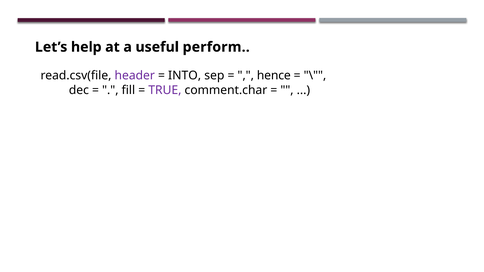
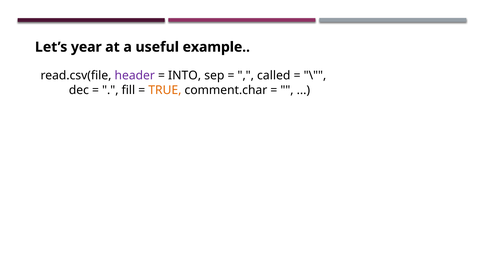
help: help -> year
perform: perform -> example
hence: hence -> called
TRUE colour: purple -> orange
